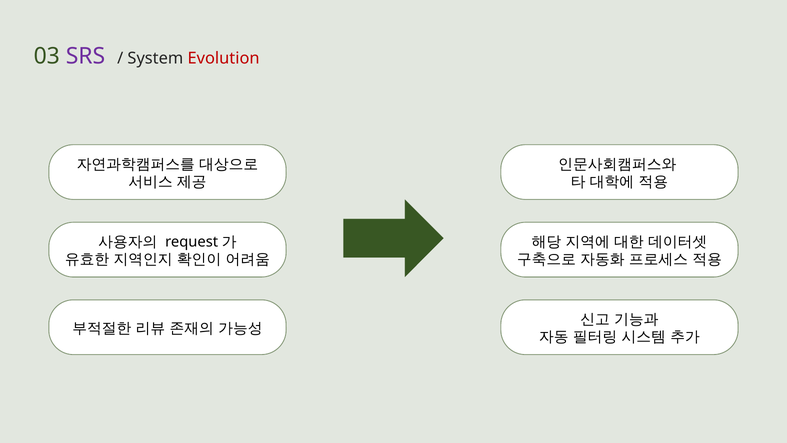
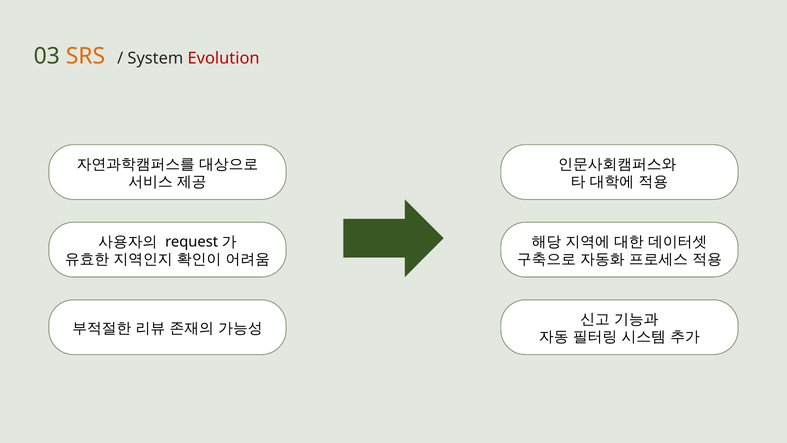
SRS colour: purple -> orange
